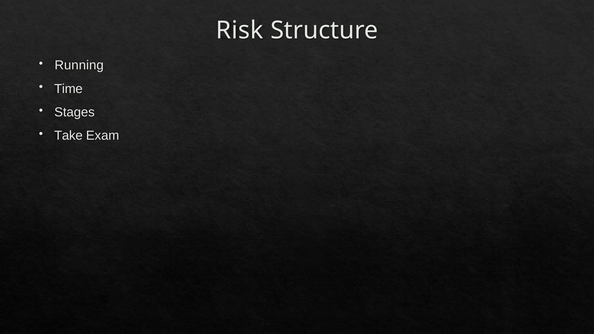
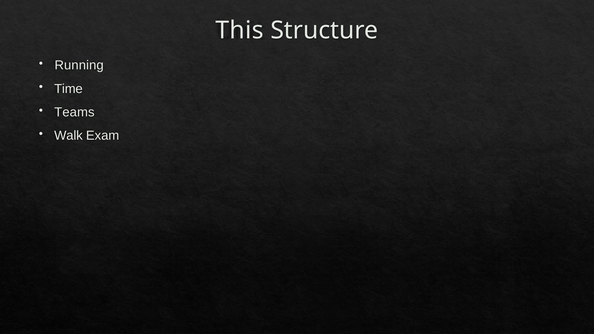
Risk: Risk -> This
Stages: Stages -> Teams
Take: Take -> Walk
